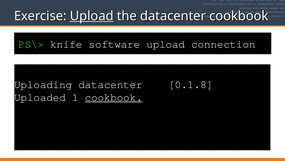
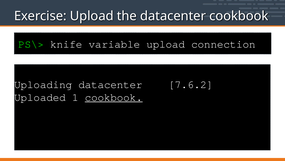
Upload at (92, 16) underline: present -> none
software: software -> variable
0.1.8: 0.1.8 -> 7.6.2
